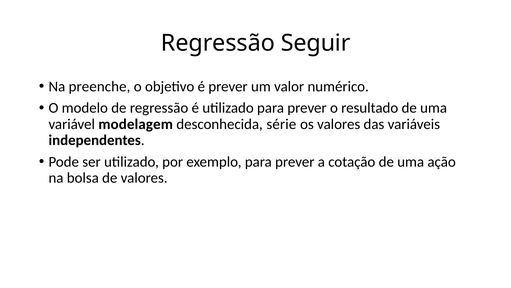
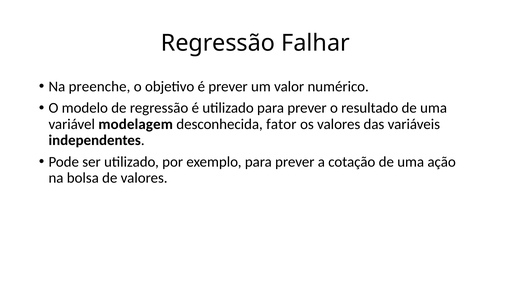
Seguir: Seguir -> Falhar
série: série -> fator
